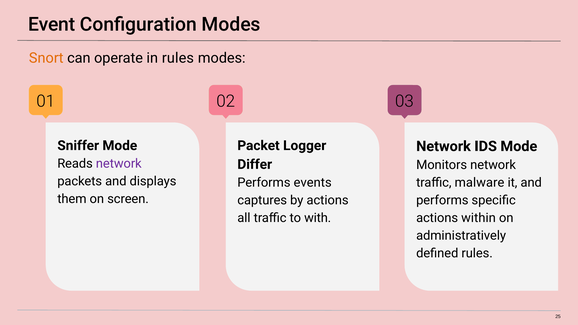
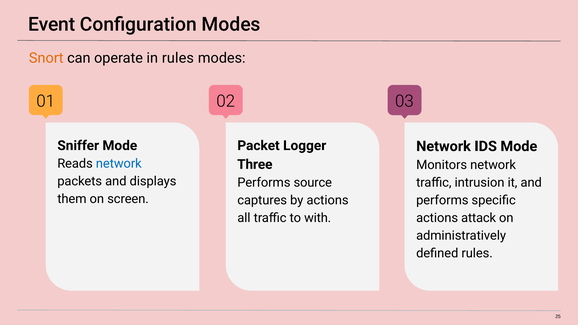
network at (119, 164) colour: purple -> blue
Differ: Differ -> Three
events: events -> source
malware: malware -> intrusion
within: within -> attack
